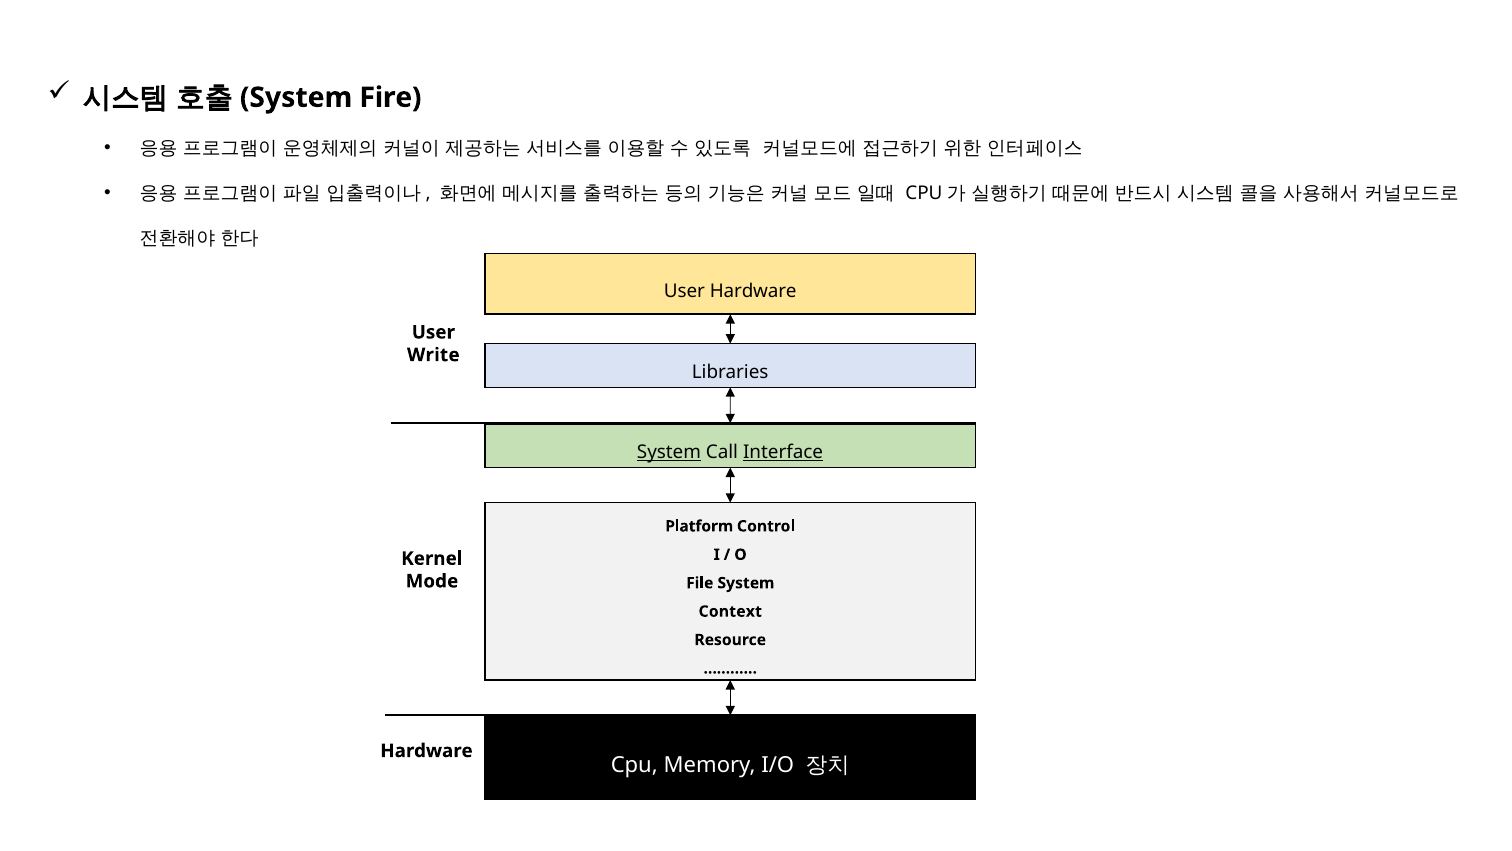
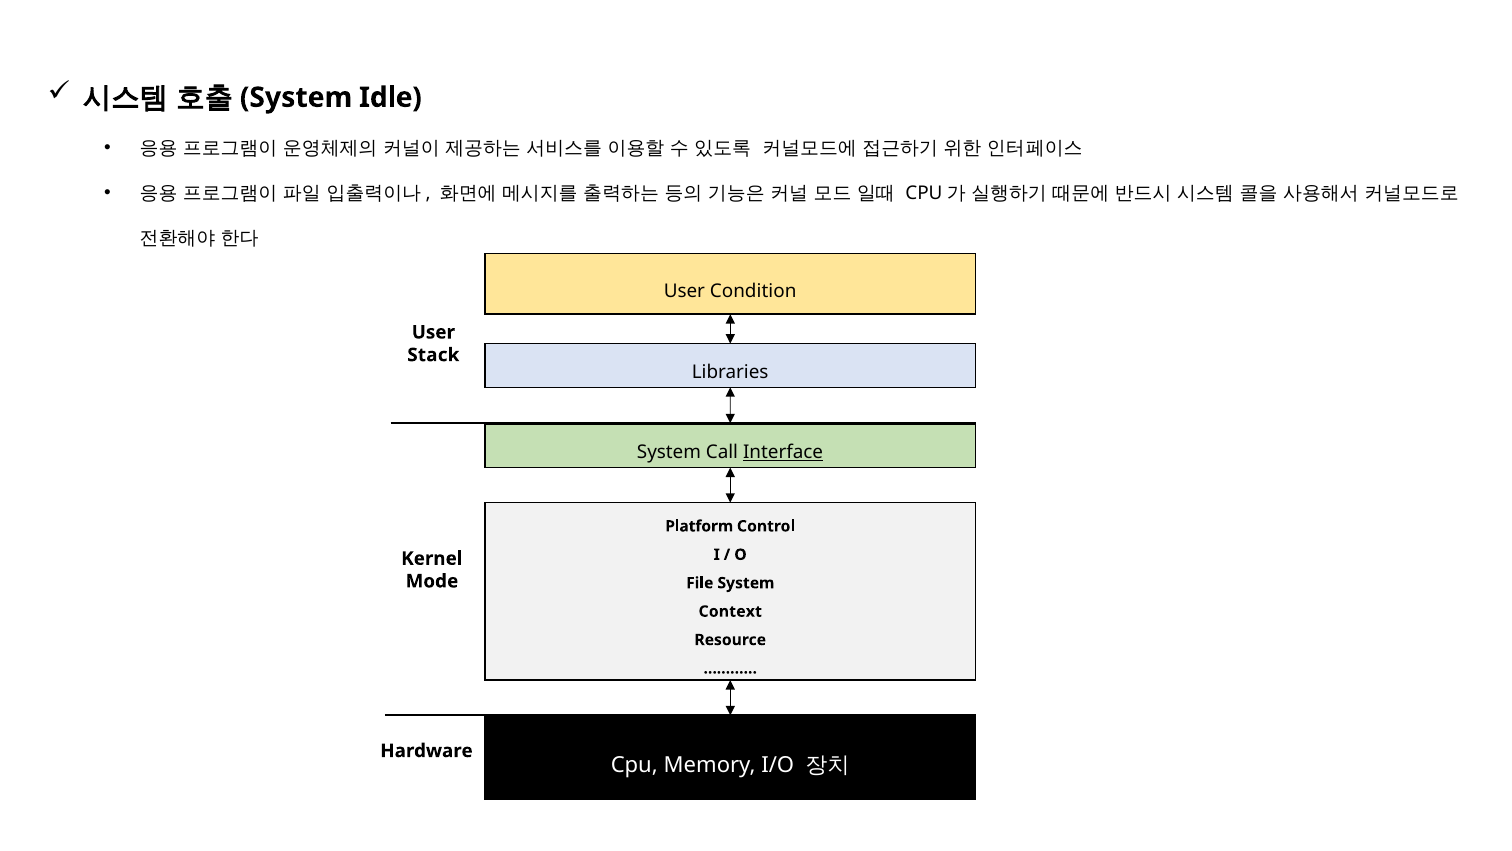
Fire: Fire -> Idle
User Hardware: Hardware -> Condition
Write: Write -> Stack
System at (669, 452) underline: present -> none
